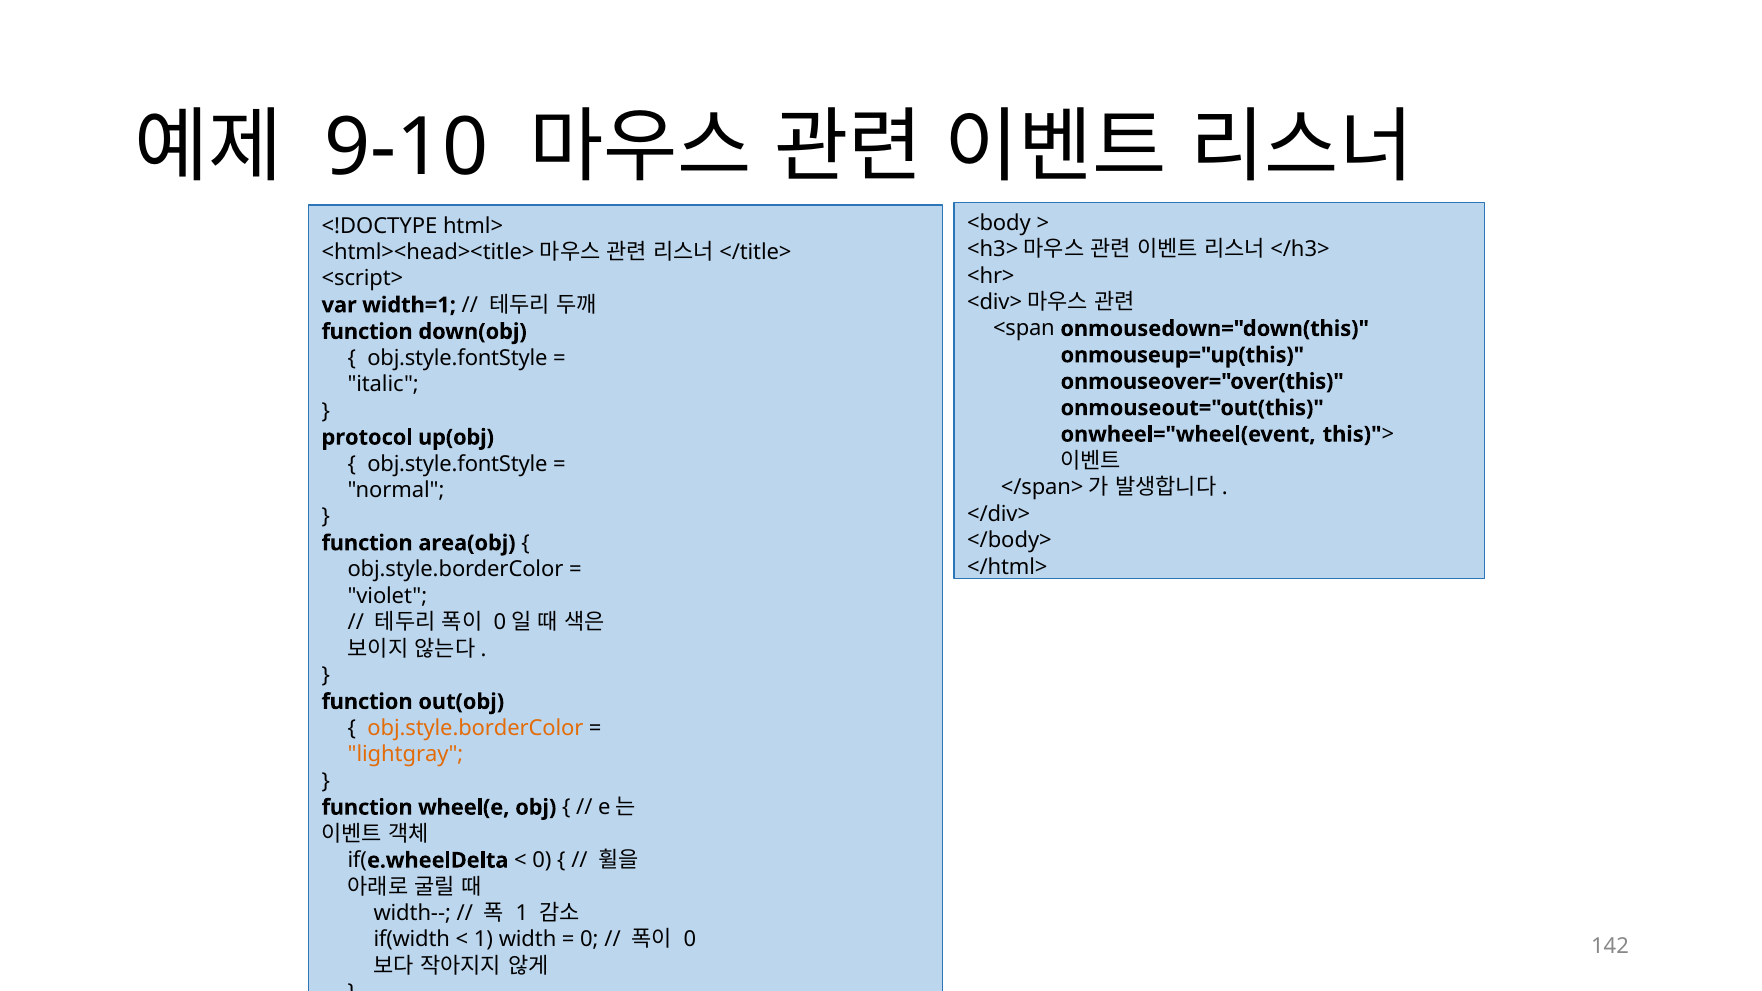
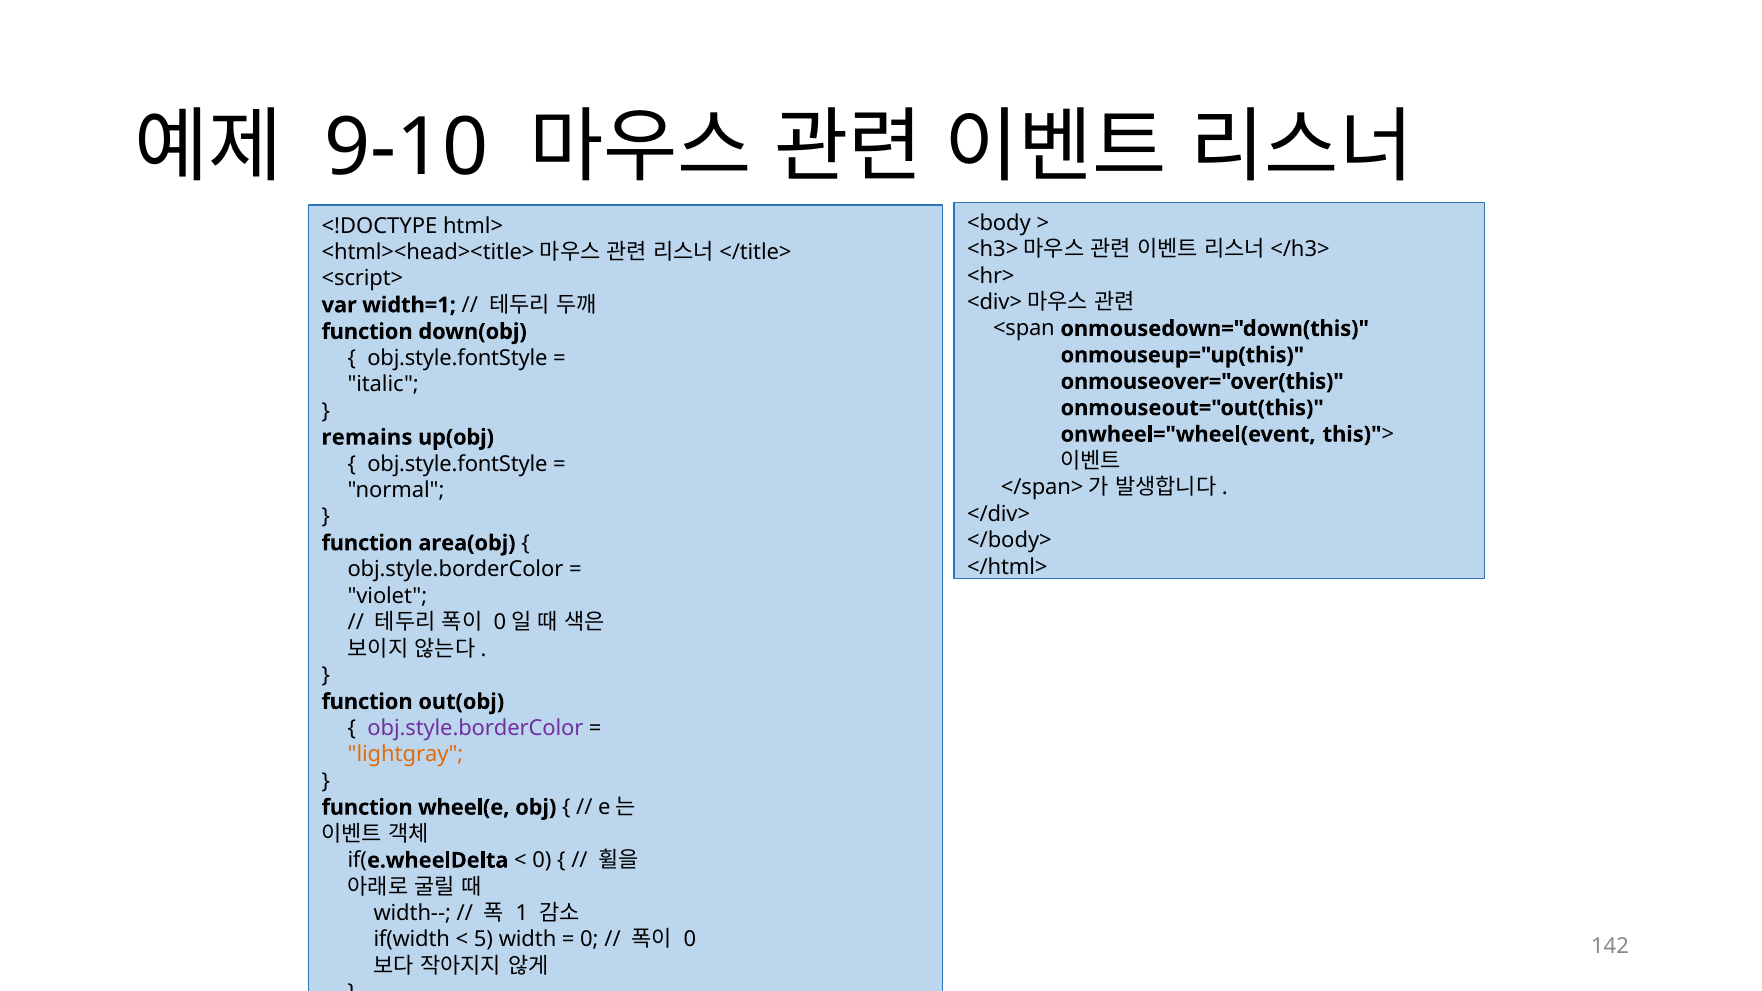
protocol: protocol -> remains
obj.style.borderColor at (475, 728) colour: orange -> purple
1 at (483, 940): 1 -> 5
